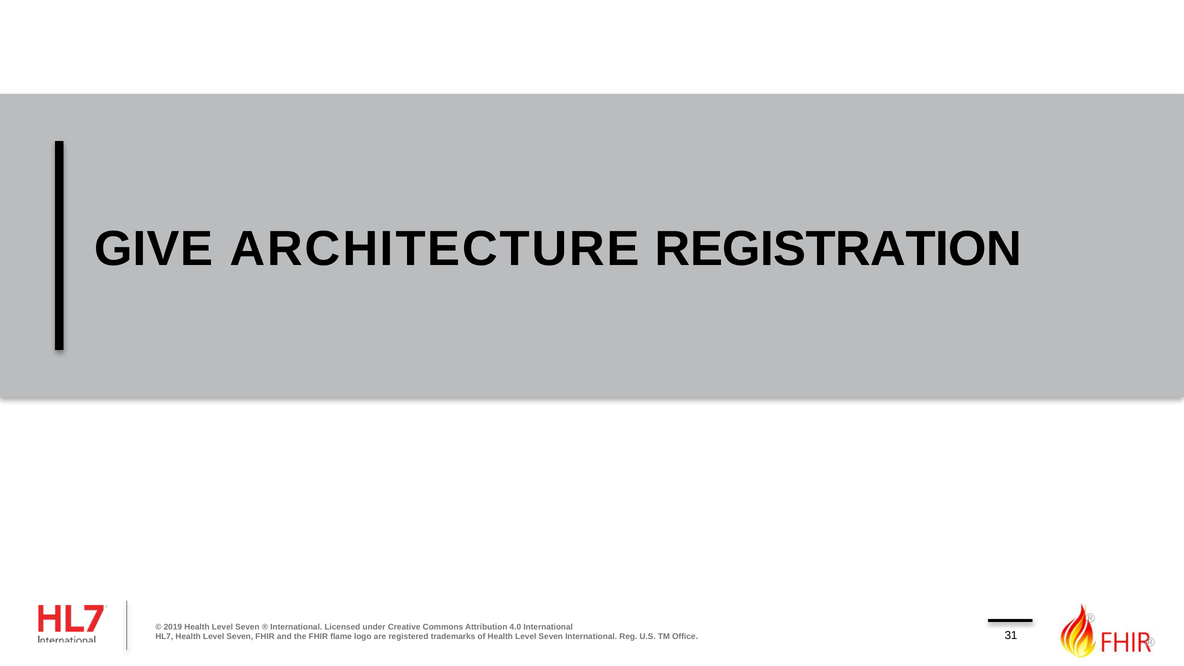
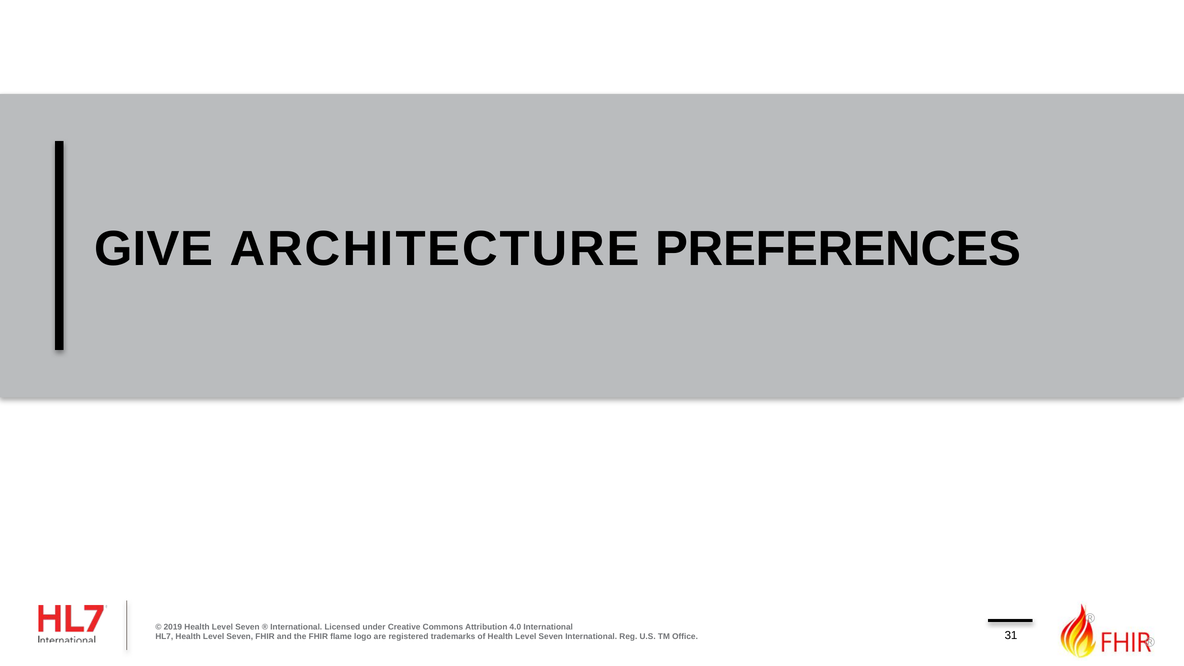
REGISTRATION: REGISTRATION -> PREFERENCES
